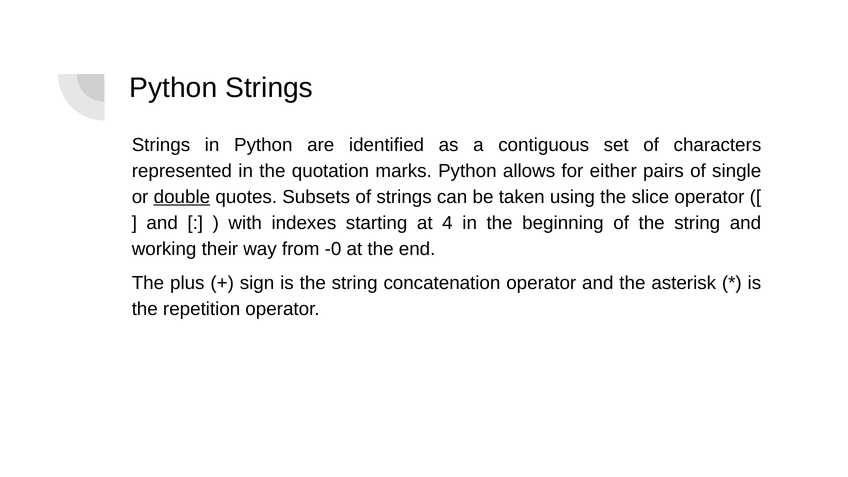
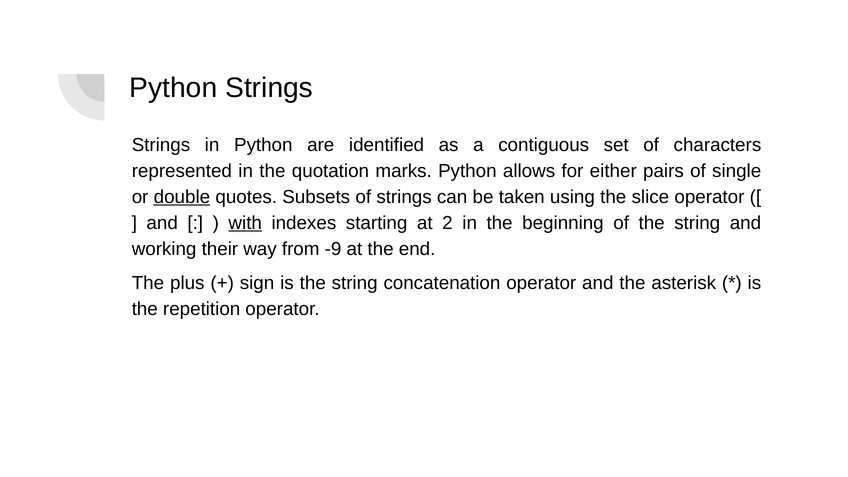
with underline: none -> present
4: 4 -> 2
-0: -0 -> -9
